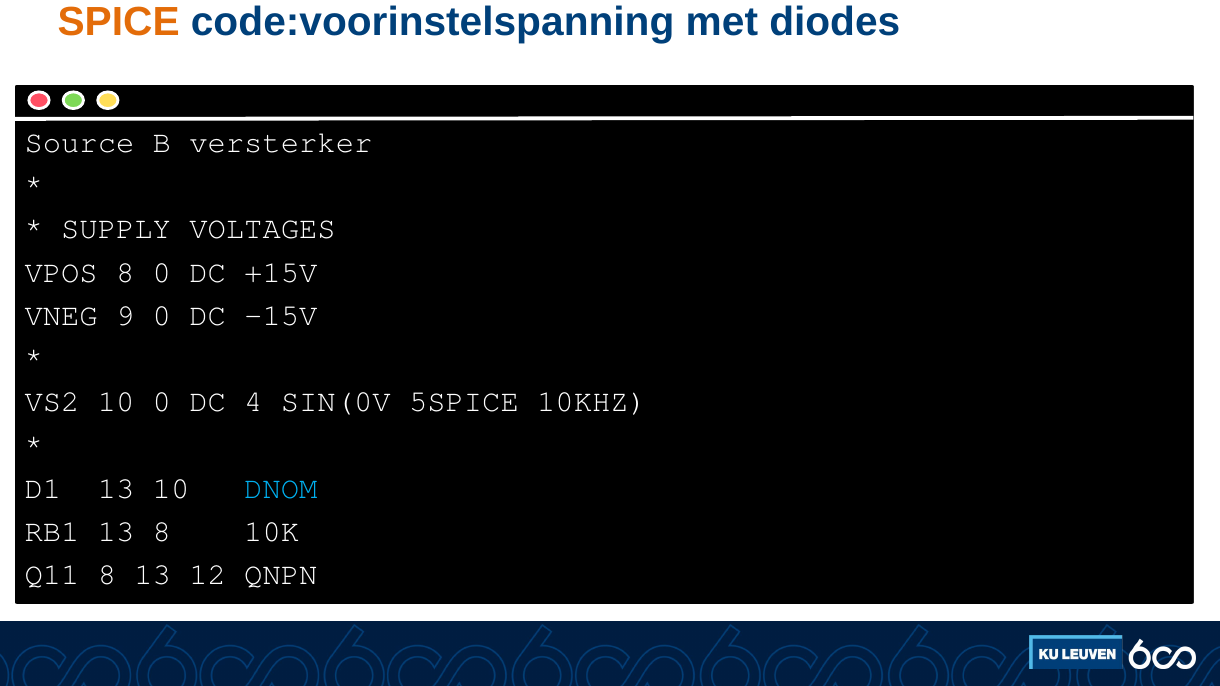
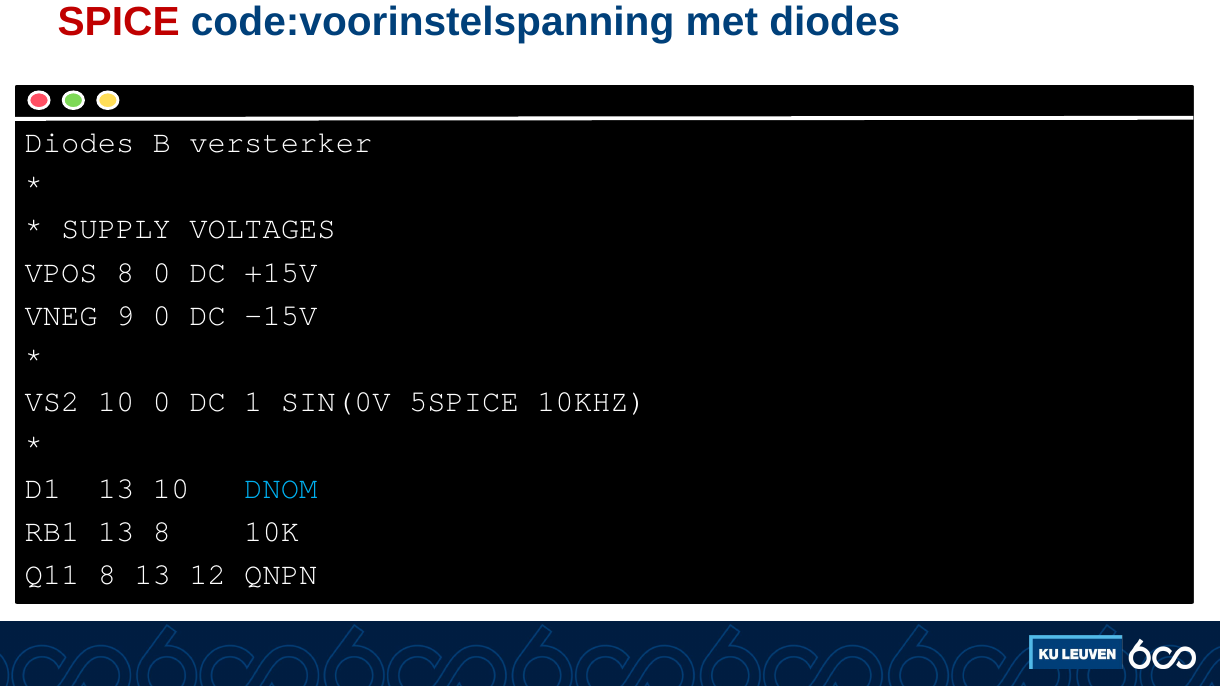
SPICE colour: orange -> red
Source at (79, 143): Source -> Diodes
4: 4 -> 1
